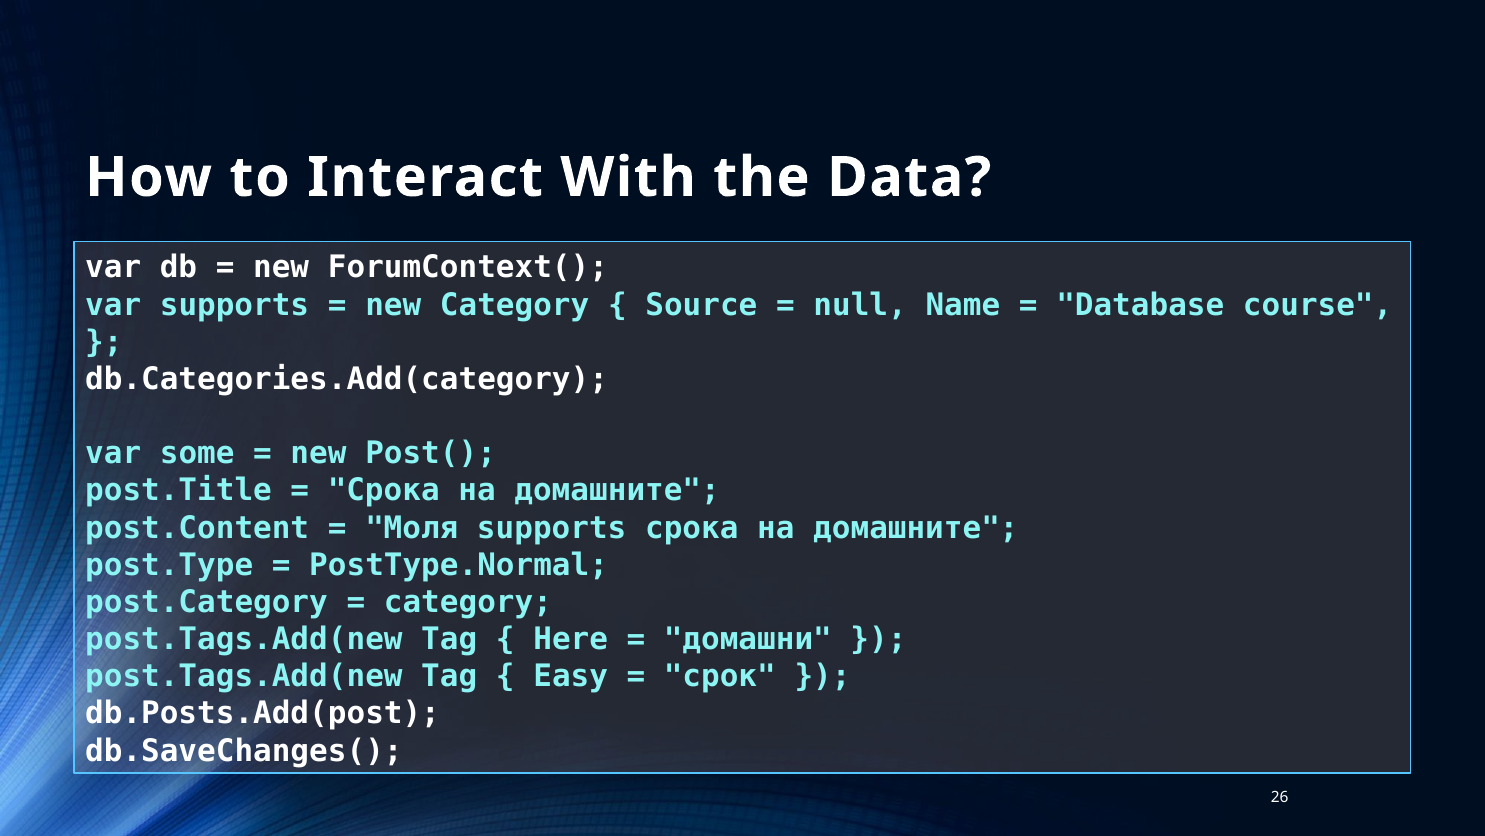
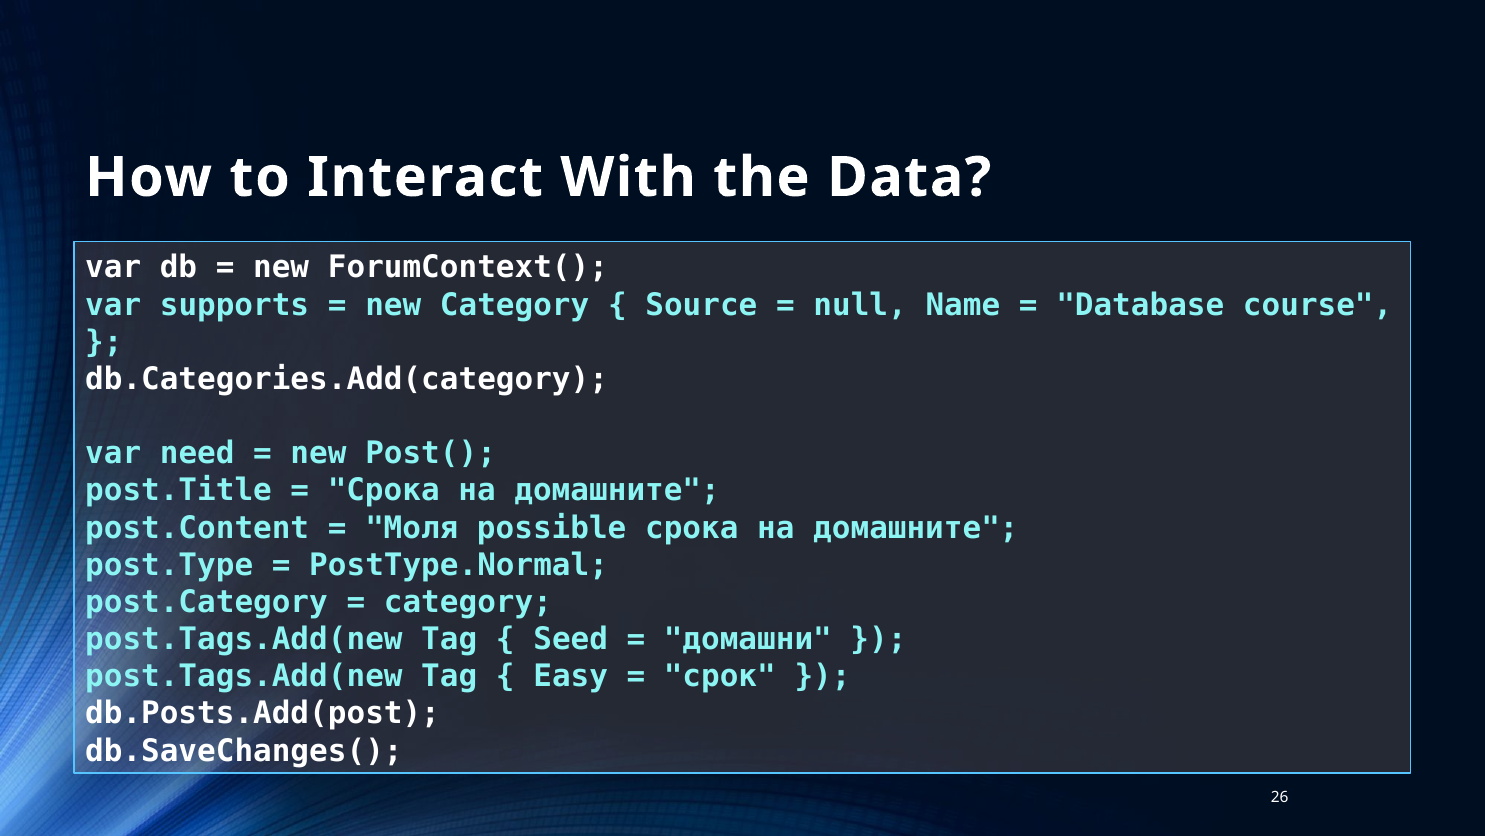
some: some -> need
Моля supports: supports -> possible
Here: Here -> Seed
